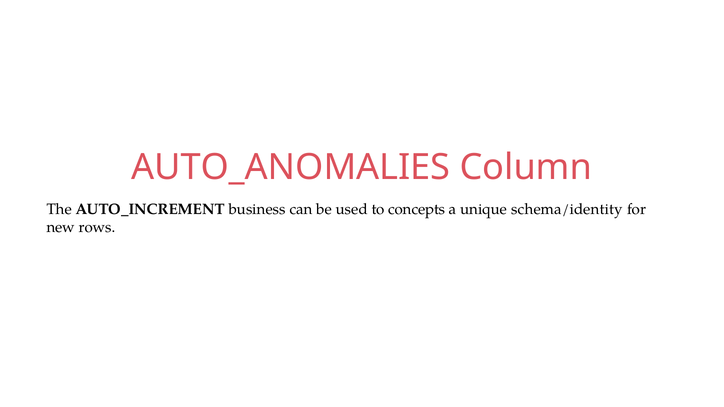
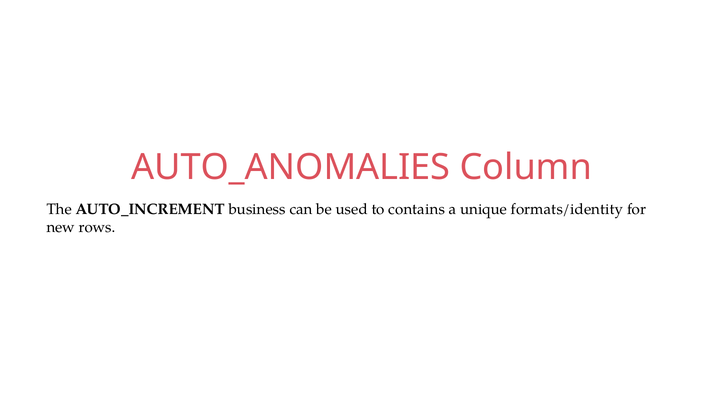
concepts: concepts -> contains
schema/identity: schema/identity -> formats/identity
